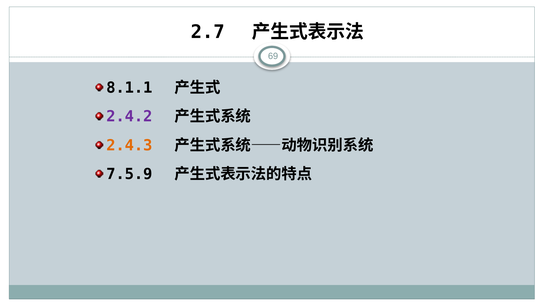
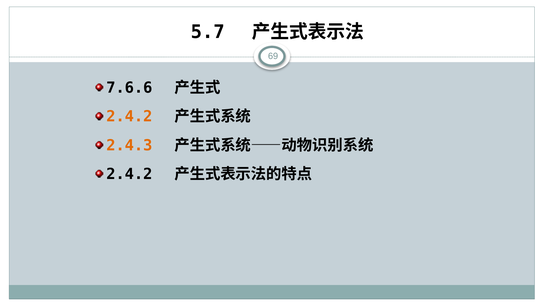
2.7: 2.7 -> 5.7
8.1.1: 8.1.1 -> 7.6.6
2.4.2 at (129, 117) colour: purple -> orange
7.5.9 at (129, 174): 7.5.9 -> 2.4.2
